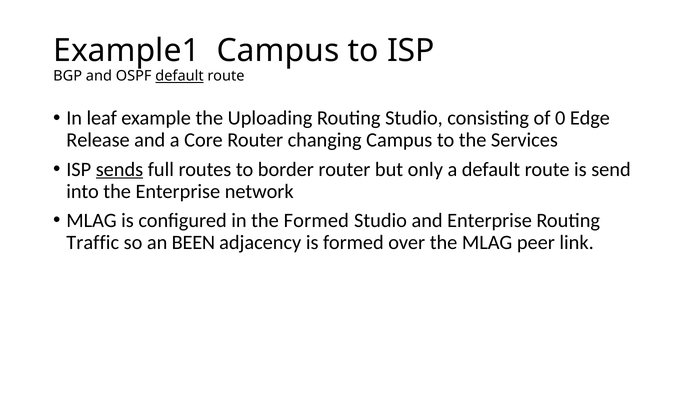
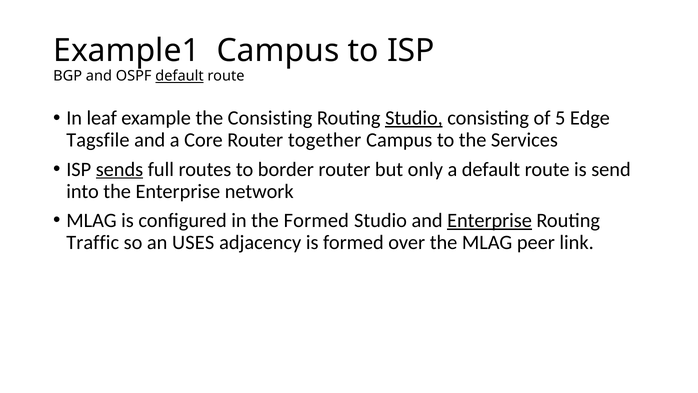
the Uploading: Uploading -> Consisting
Studio at (414, 118) underline: none -> present
0: 0 -> 5
Release: Release -> Tagsfile
changing: changing -> together
Enterprise at (490, 220) underline: none -> present
BEEN: BEEN -> USES
